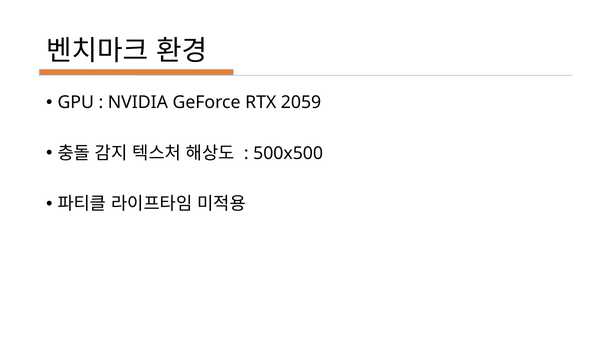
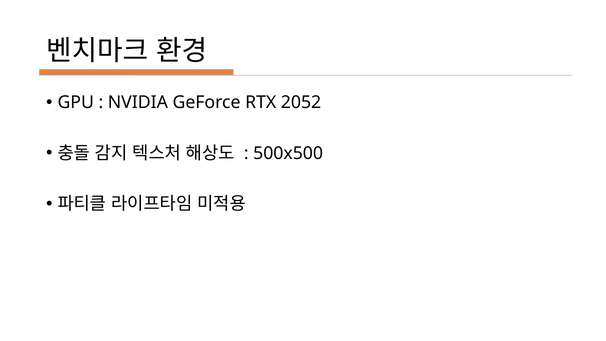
2059: 2059 -> 2052
